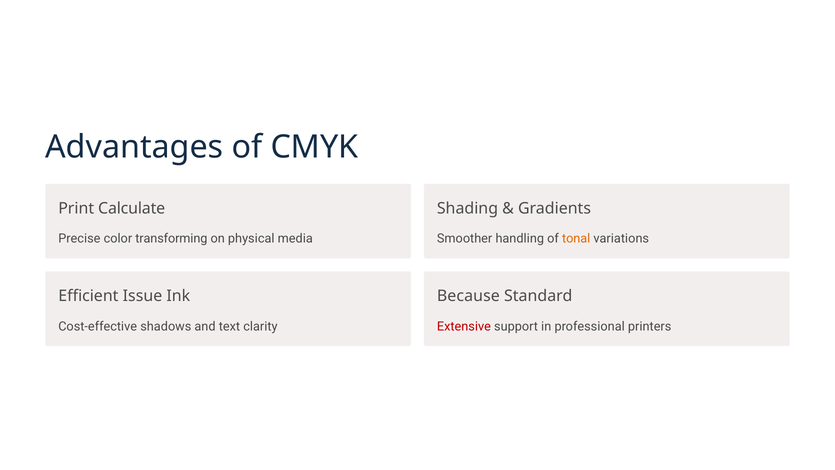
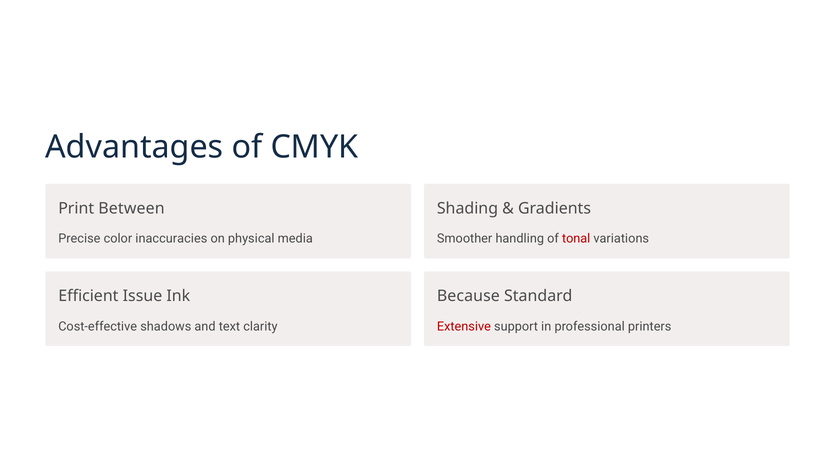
Calculate: Calculate -> Between
transforming: transforming -> inaccuracies
tonal colour: orange -> red
